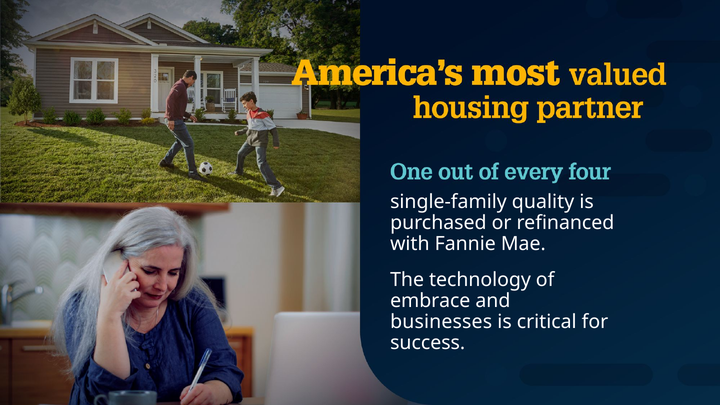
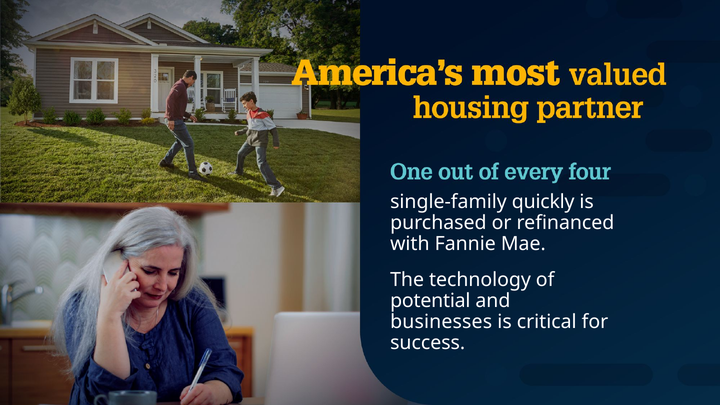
quality: quality -> quickly
embrace: embrace -> potential
